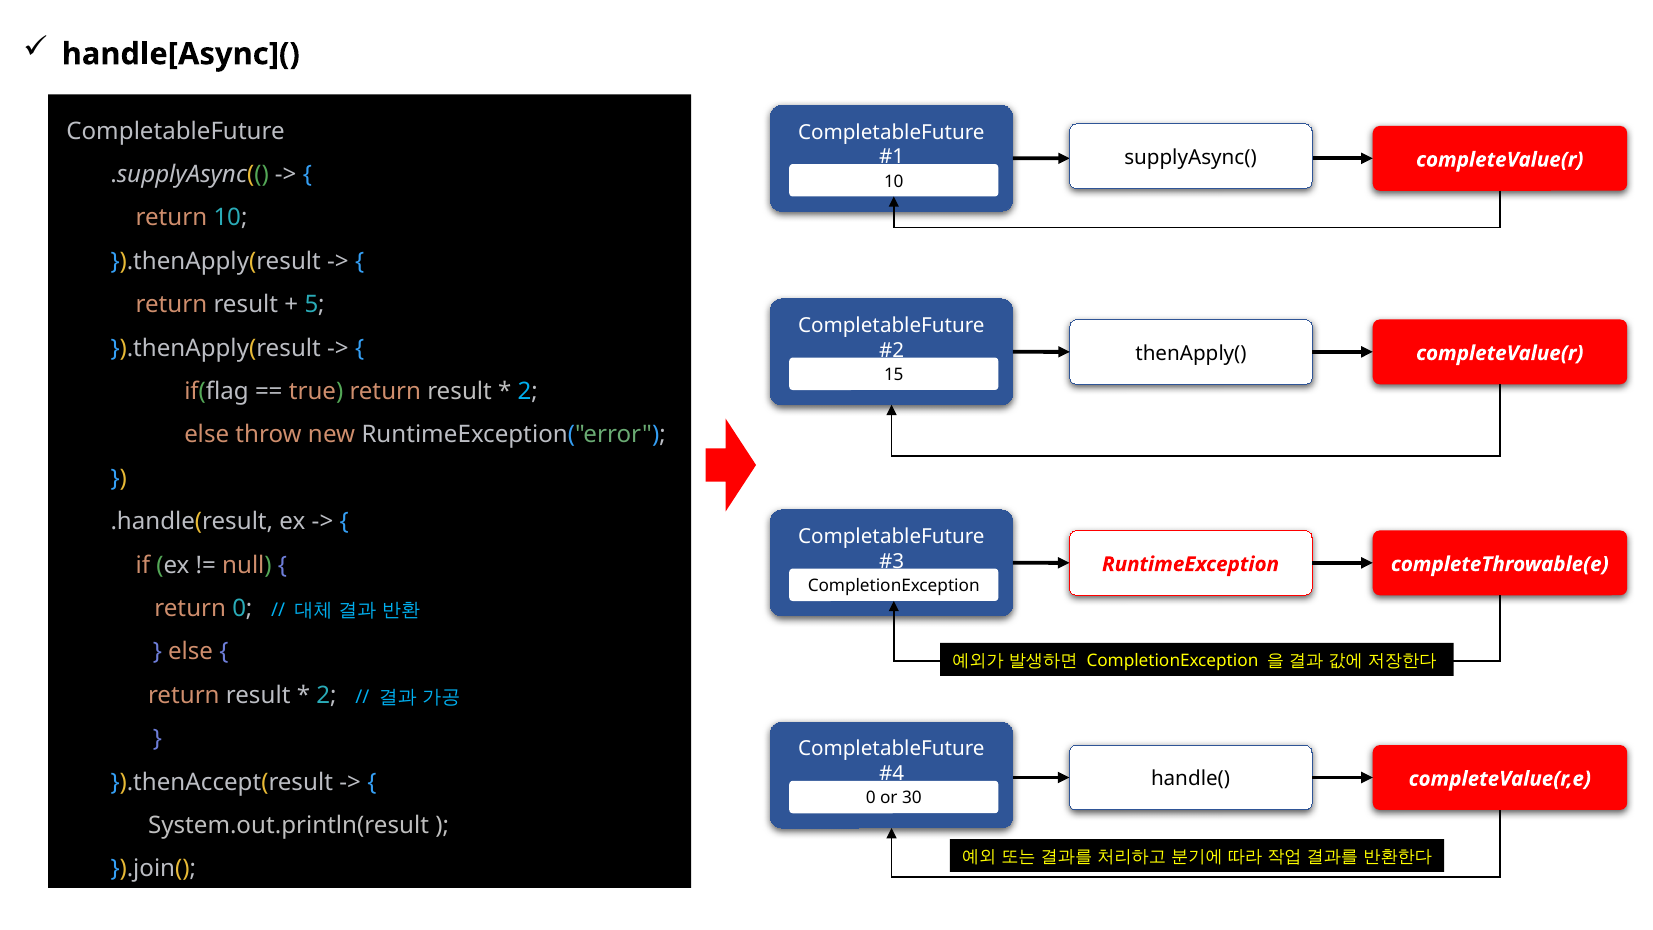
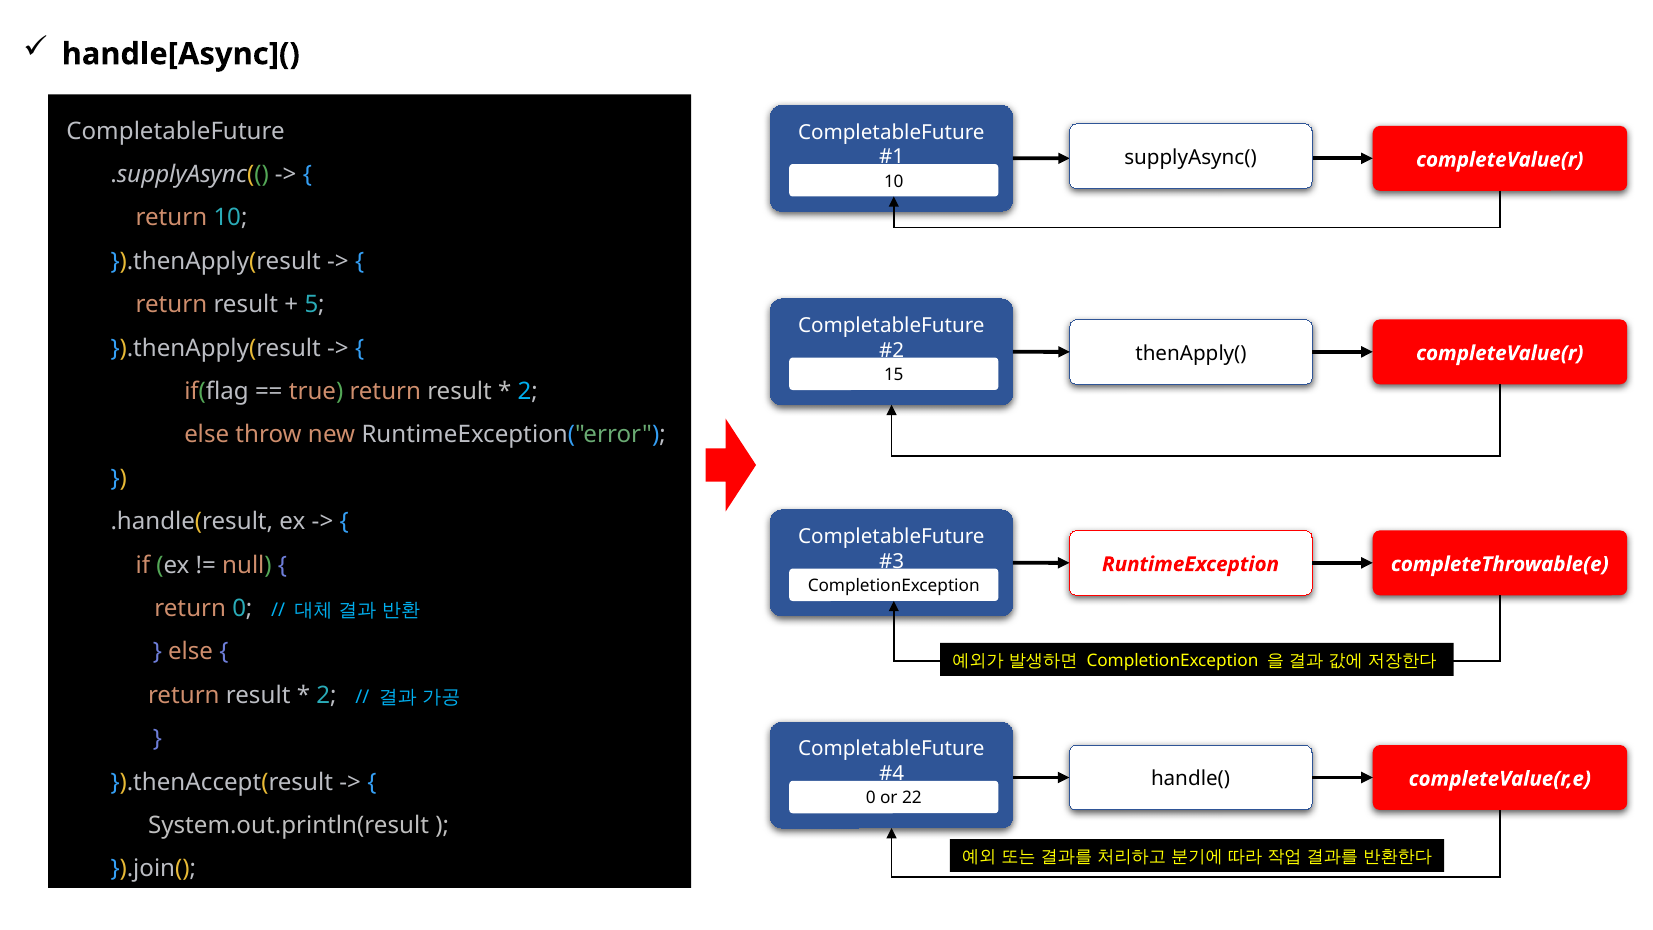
30: 30 -> 22
